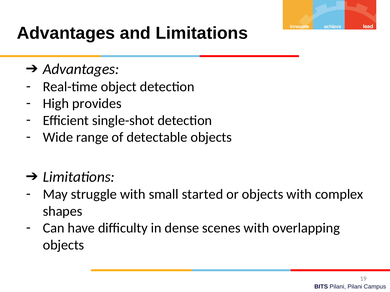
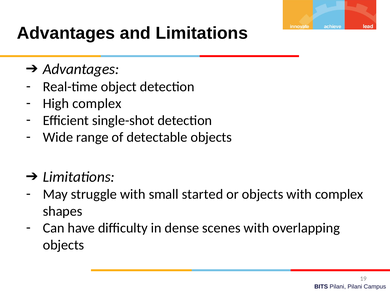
High provides: provides -> complex
